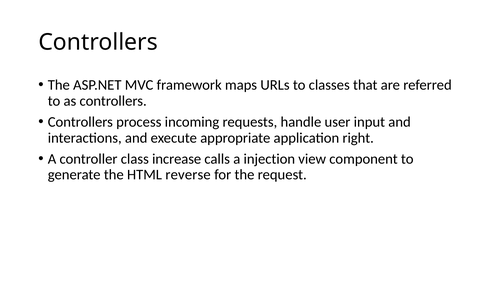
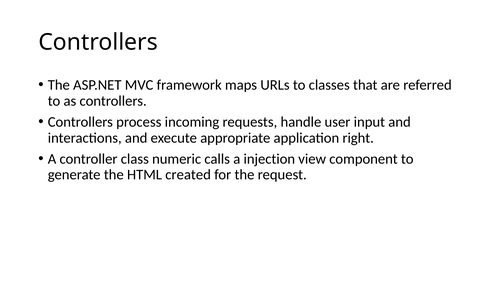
increase: increase -> numeric
reverse: reverse -> created
